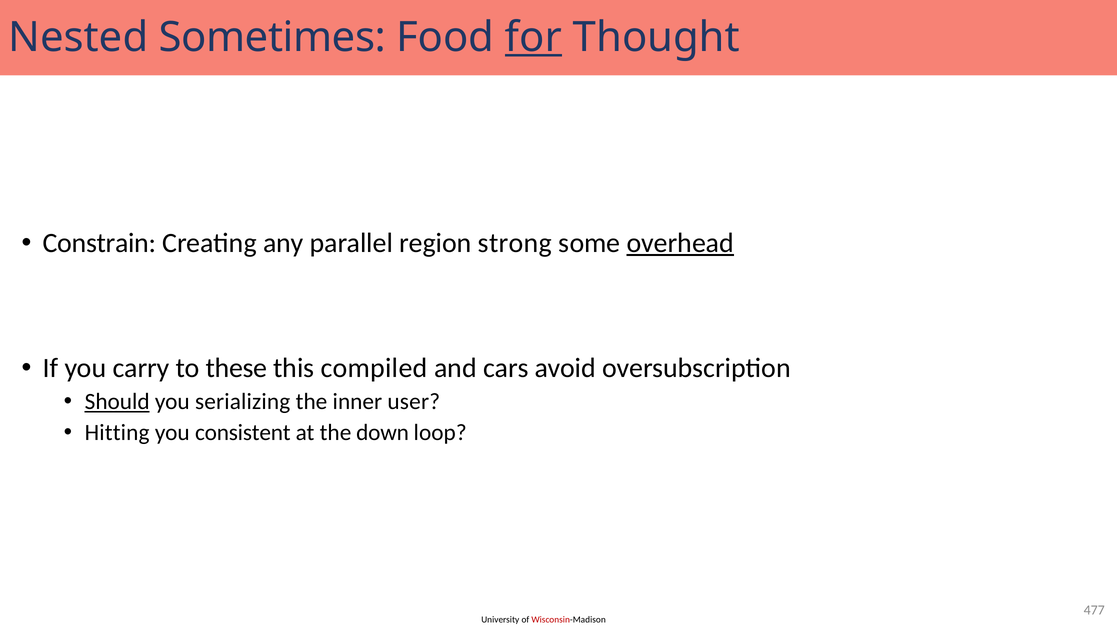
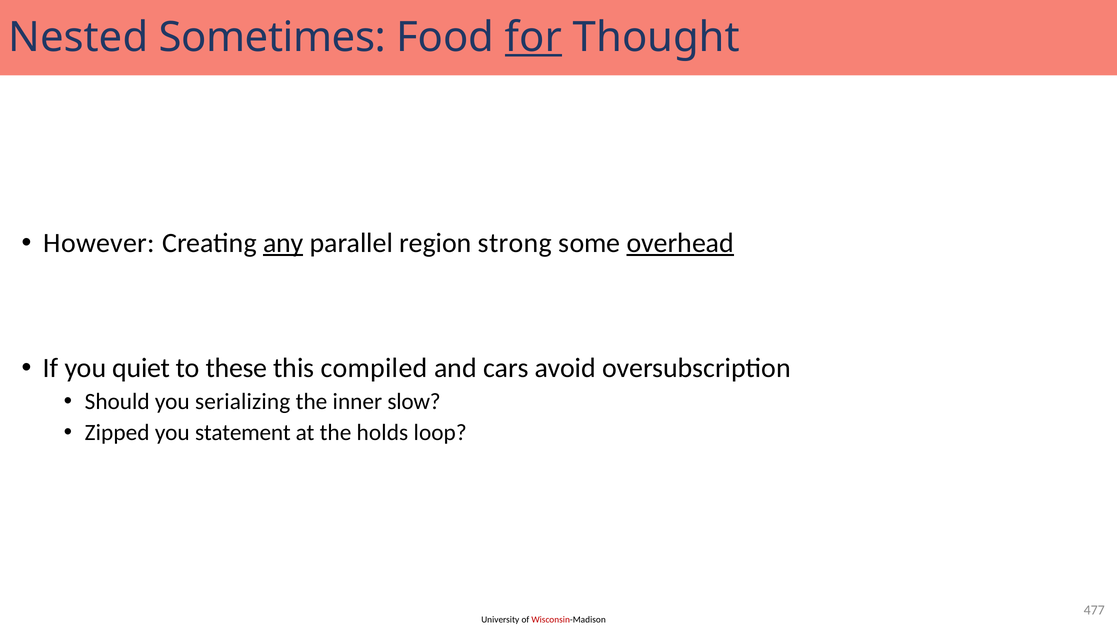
Constrain: Constrain -> However
any underline: none -> present
carry: carry -> quiet
Should underline: present -> none
user: user -> slow
Hitting: Hitting -> Zipped
consistent: consistent -> statement
down: down -> holds
